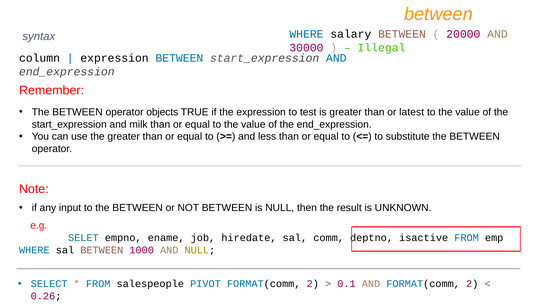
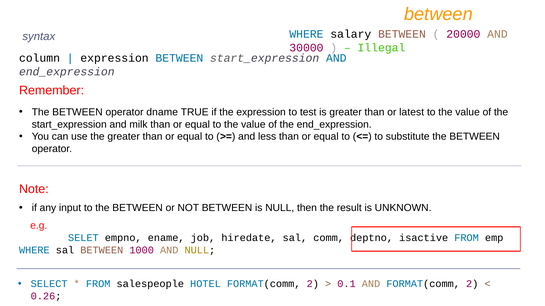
objects: objects -> dname
PIVOT: PIVOT -> HOTEL
